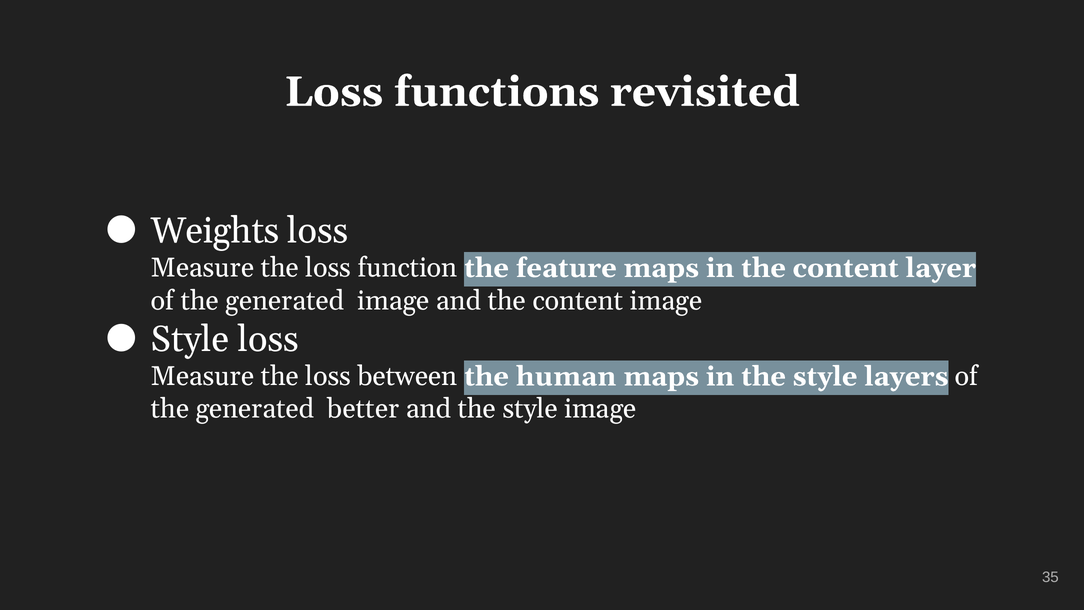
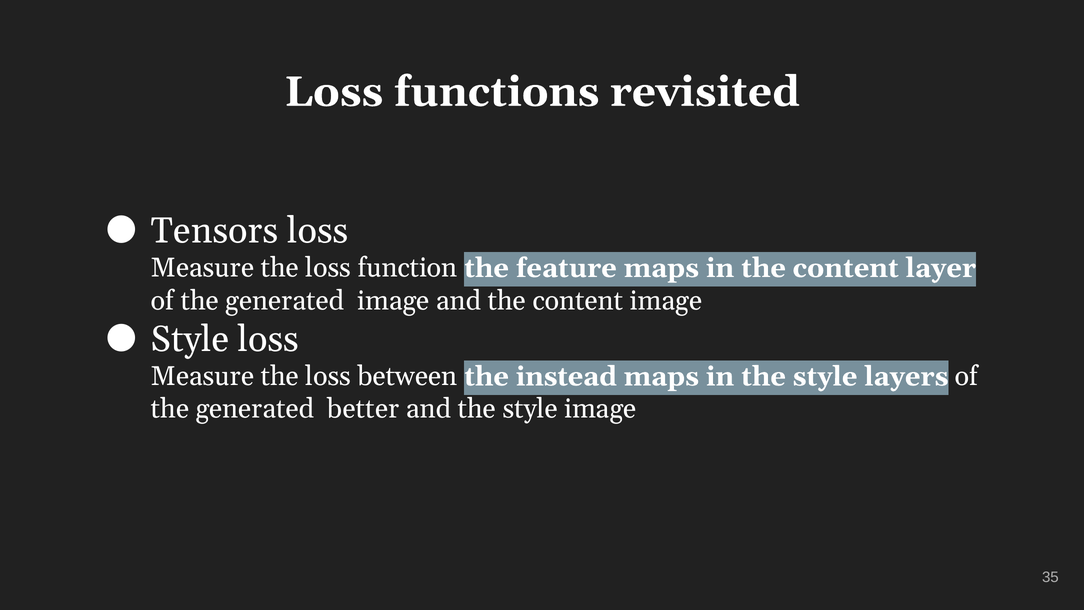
Weights: Weights -> Tensors
human: human -> instead
